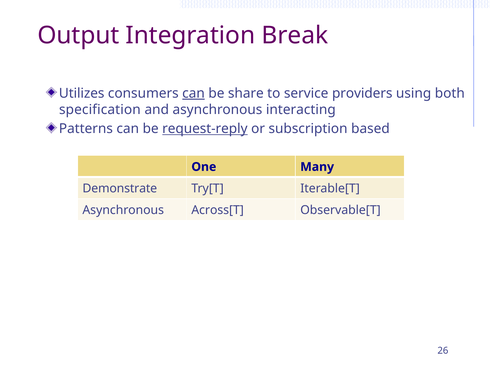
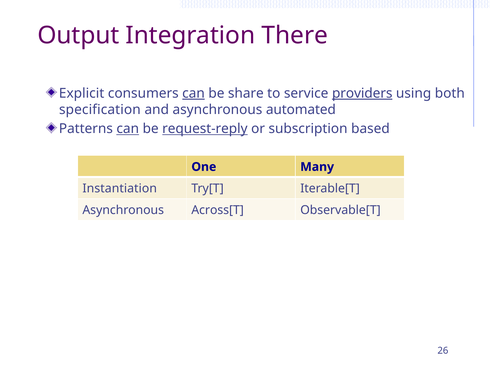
Break: Break -> There
Utilizes: Utilizes -> Explicit
providers underline: none -> present
interacting: interacting -> automated
can at (128, 129) underline: none -> present
Demonstrate: Demonstrate -> Instantiation
